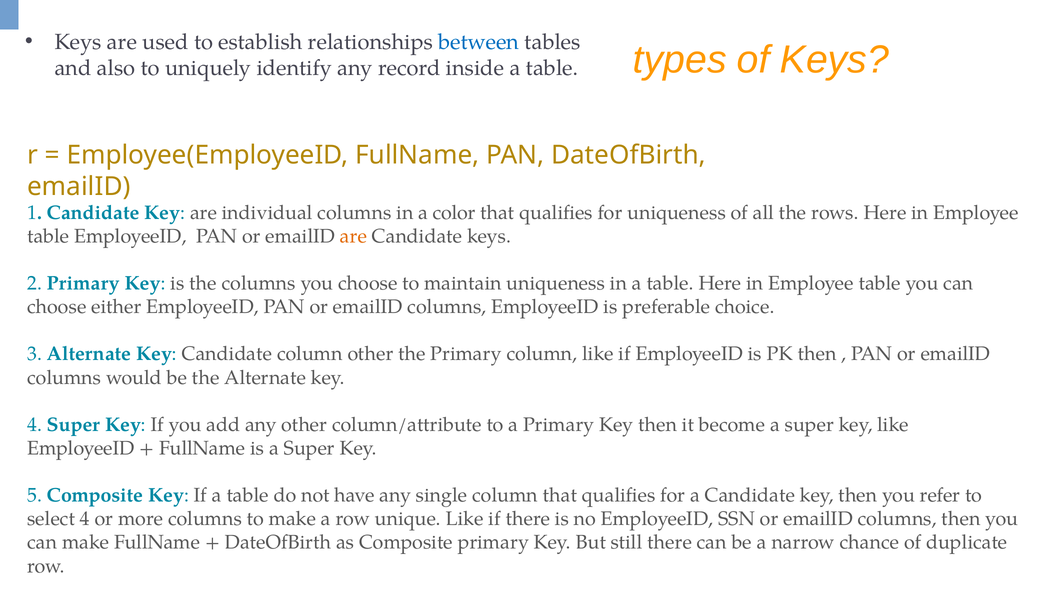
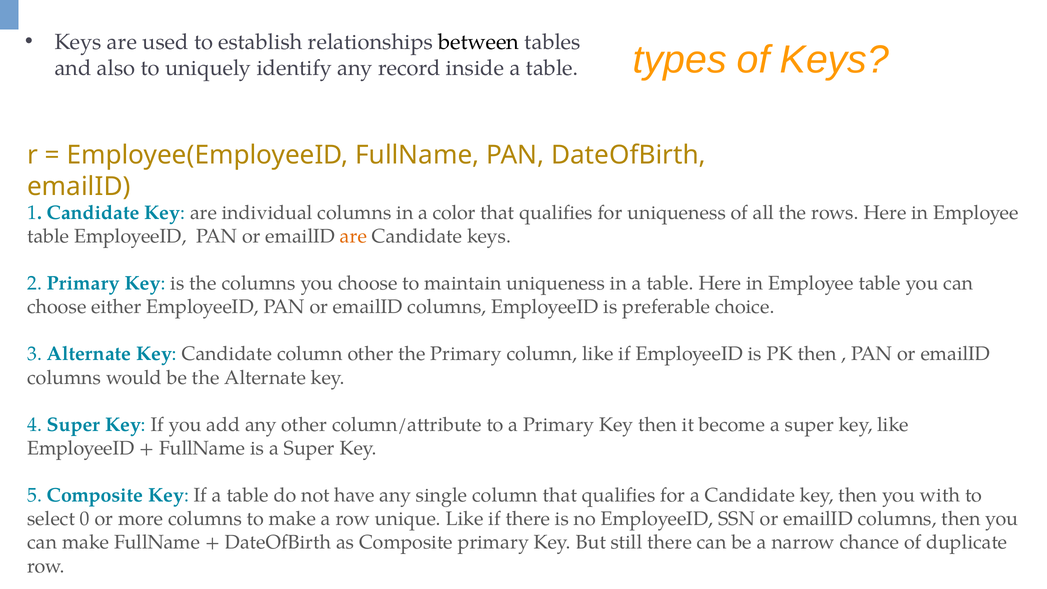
between colour: blue -> black
refer: refer -> with
select 4: 4 -> 0
